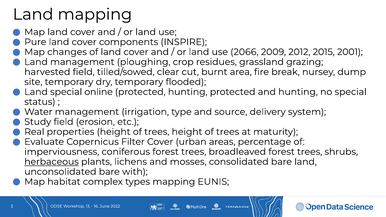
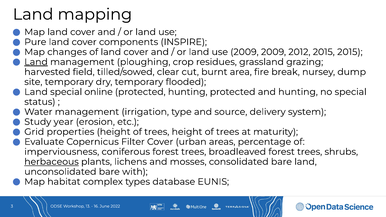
use 2066: 2066 -> 2009
2015 2001: 2001 -> 2015
Land at (36, 62) underline: none -> present
Study field: field -> year
Real: Real -> Grid
types mapping: mapping -> database
